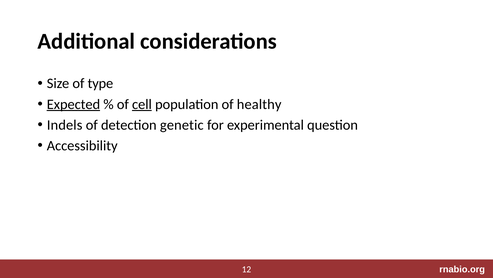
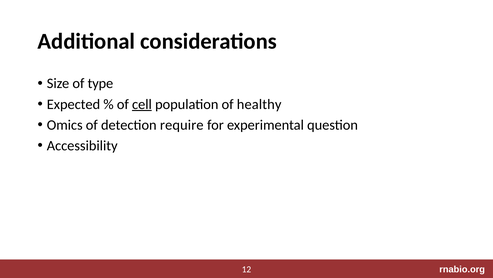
Expected underline: present -> none
Indels: Indels -> Omics
genetic: genetic -> require
